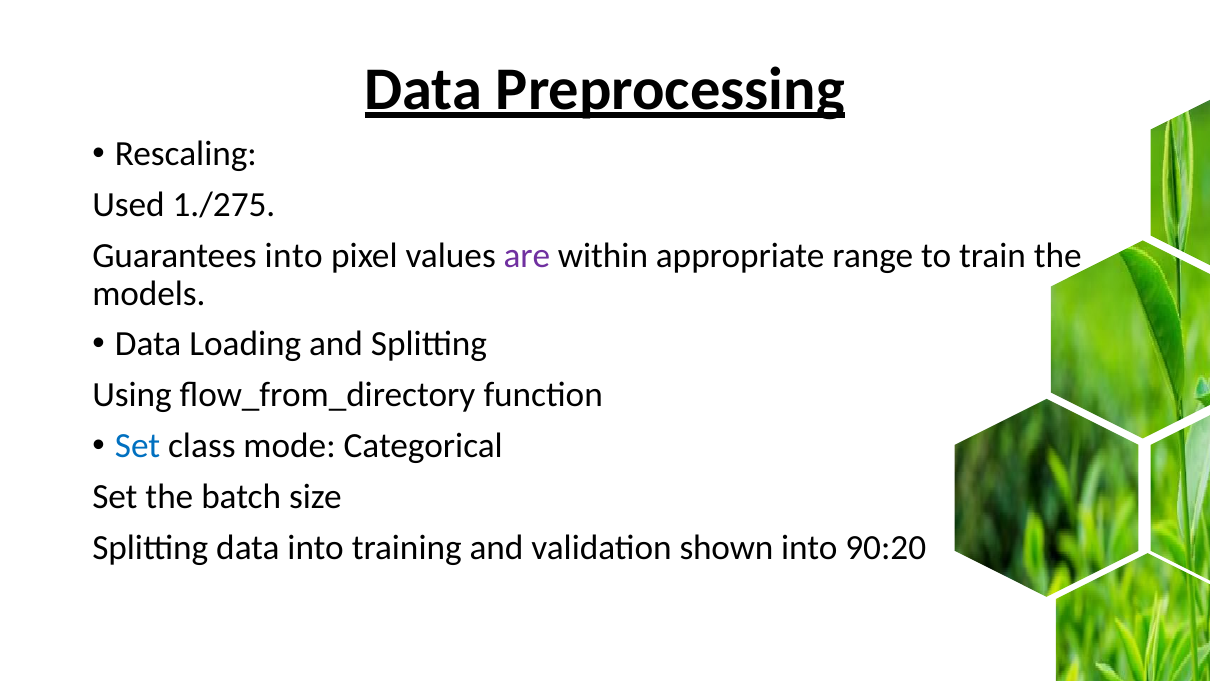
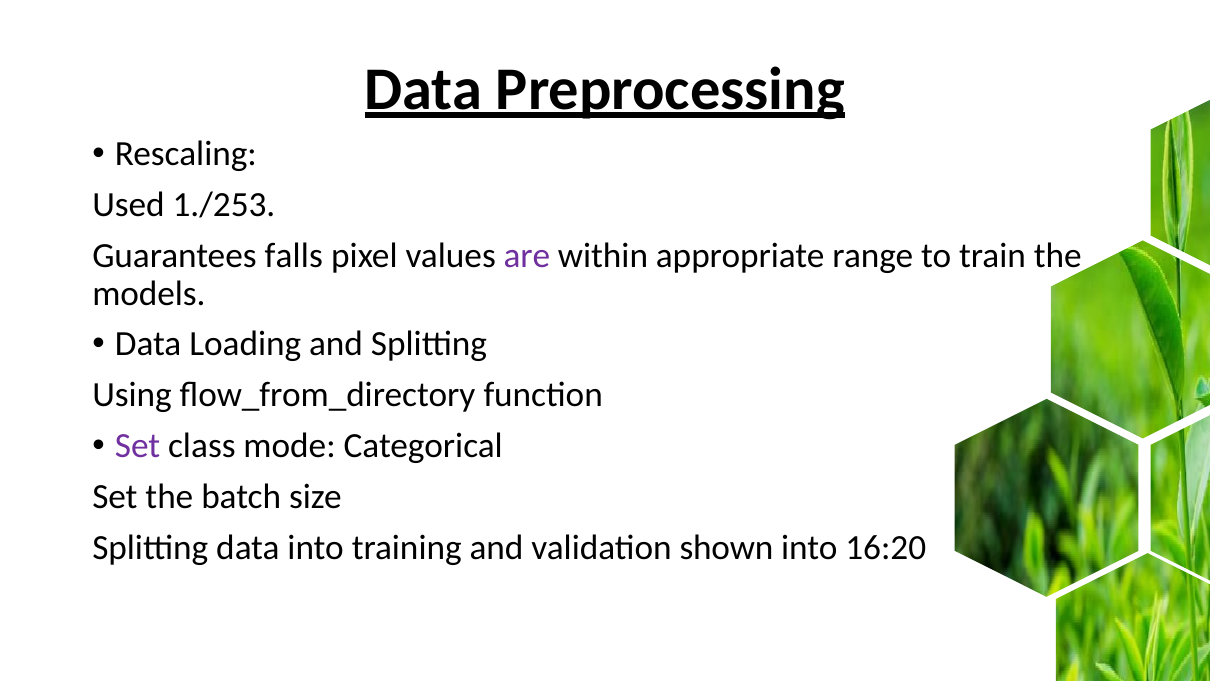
1./275: 1./275 -> 1./253
Guarantees into: into -> falls
Set at (138, 446) colour: blue -> purple
90:20: 90:20 -> 16:20
